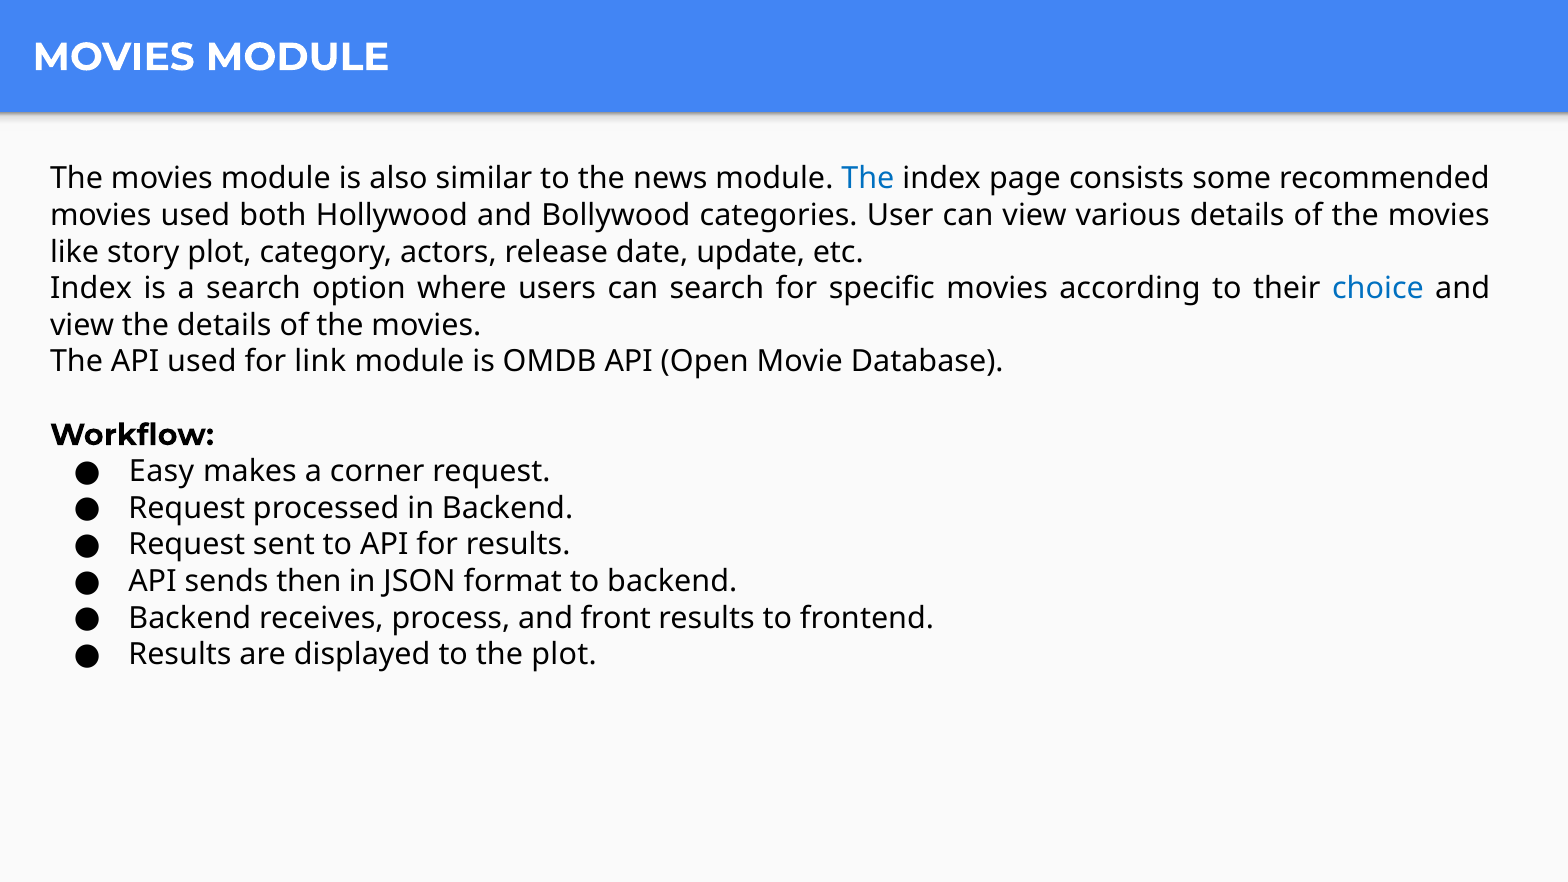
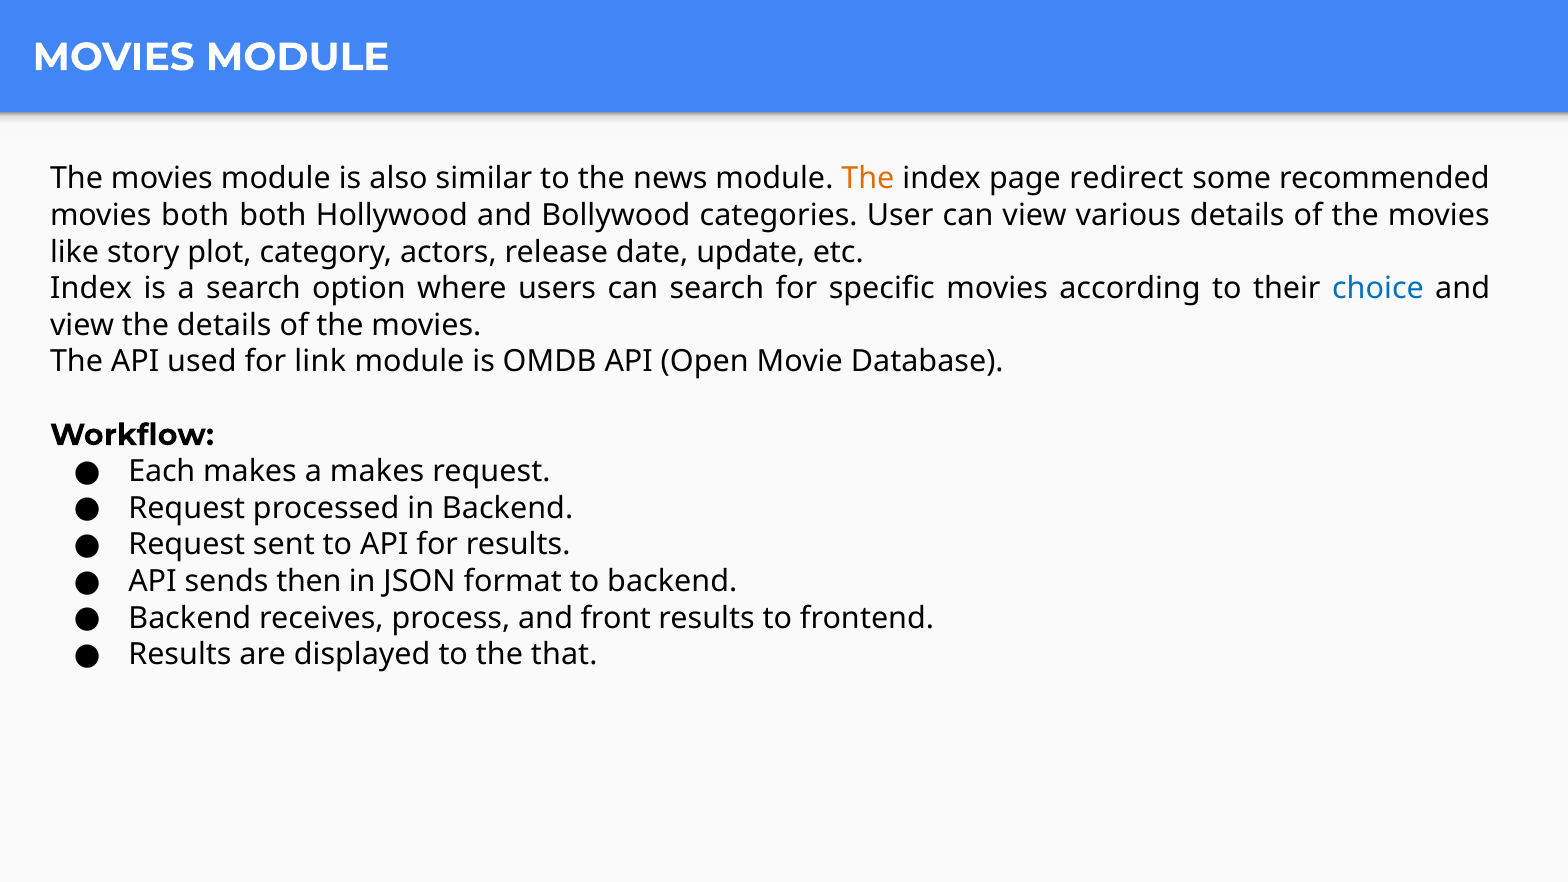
The at (868, 179) colour: blue -> orange
consists: consists -> redirect
movies used: used -> both
Easy: Easy -> Each
a corner: corner -> makes
the plot: plot -> that
